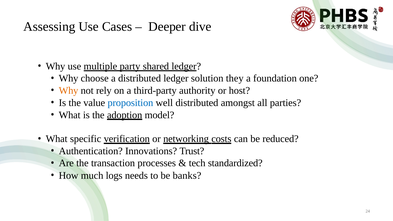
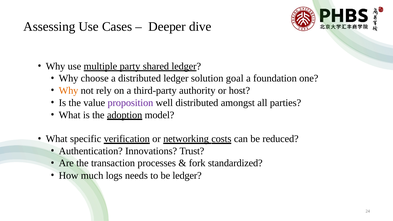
they: they -> goal
proposition colour: blue -> purple
tech: tech -> fork
be banks: banks -> ledger
